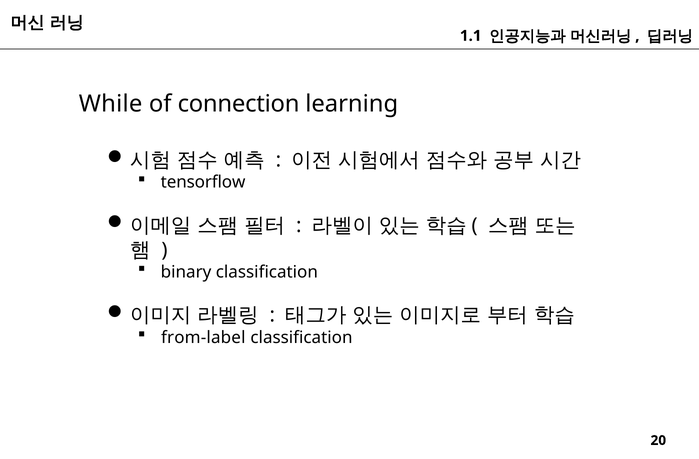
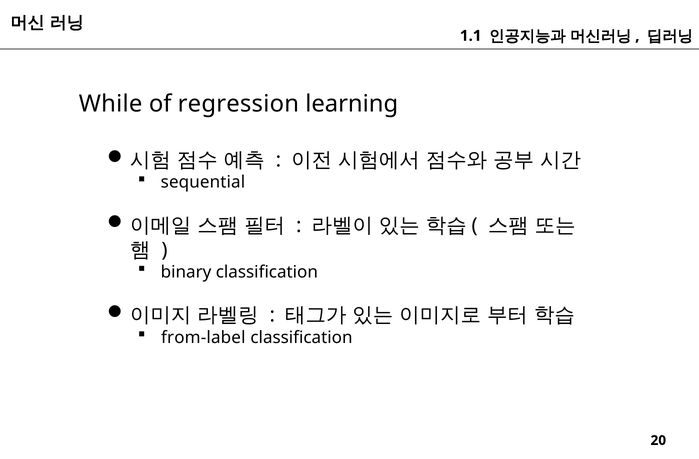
connection: connection -> regression
tensorflow: tensorflow -> sequential
